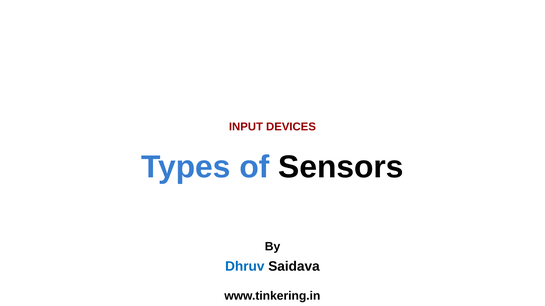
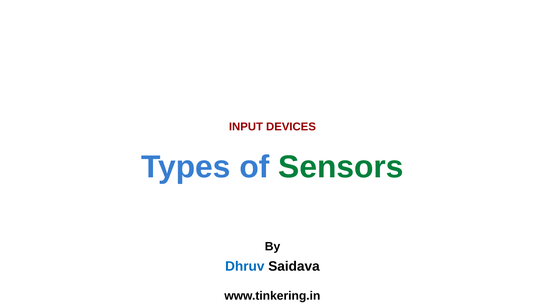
Sensors colour: black -> green
